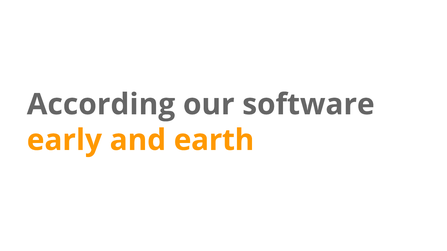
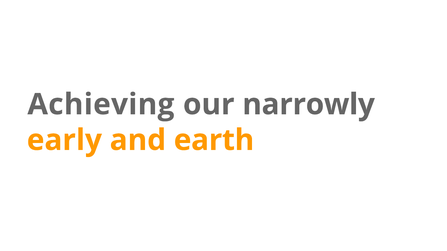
According: According -> Achieving
software: software -> narrowly
